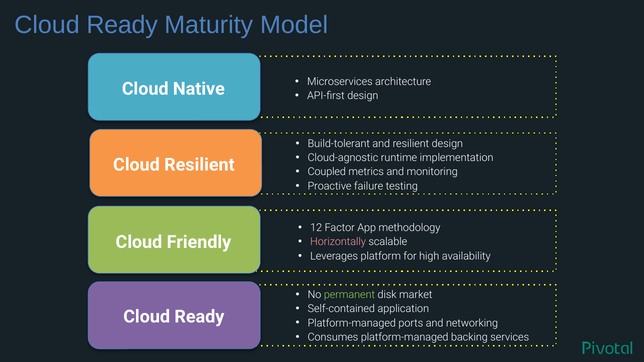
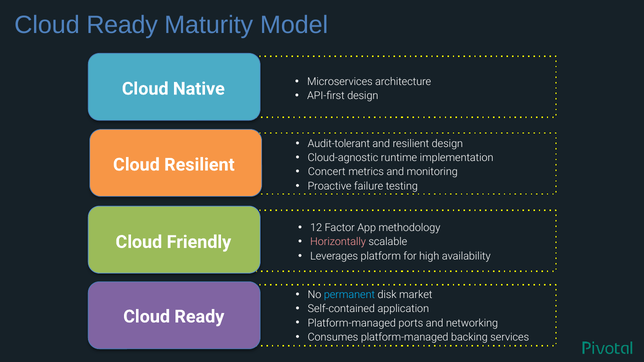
Build-tolerant: Build-tolerant -> Audit-tolerant
Coupled: Coupled -> Concert
permanent colour: light green -> light blue
